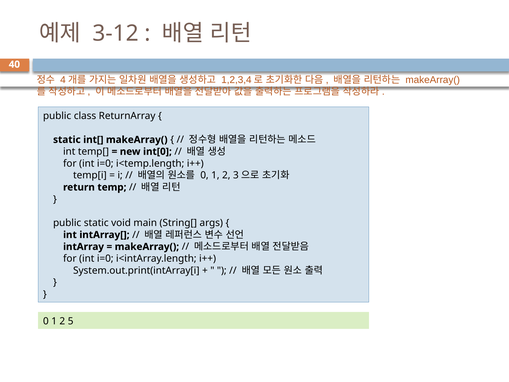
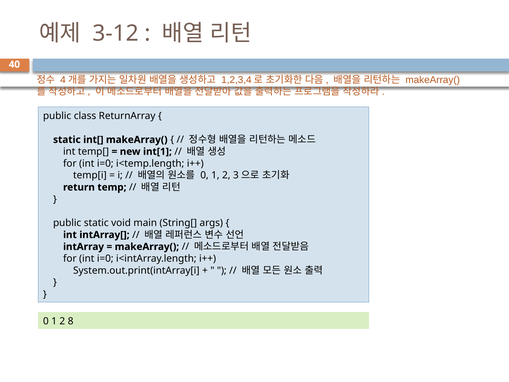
int[0: int[0 -> int[1
5: 5 -> 8
